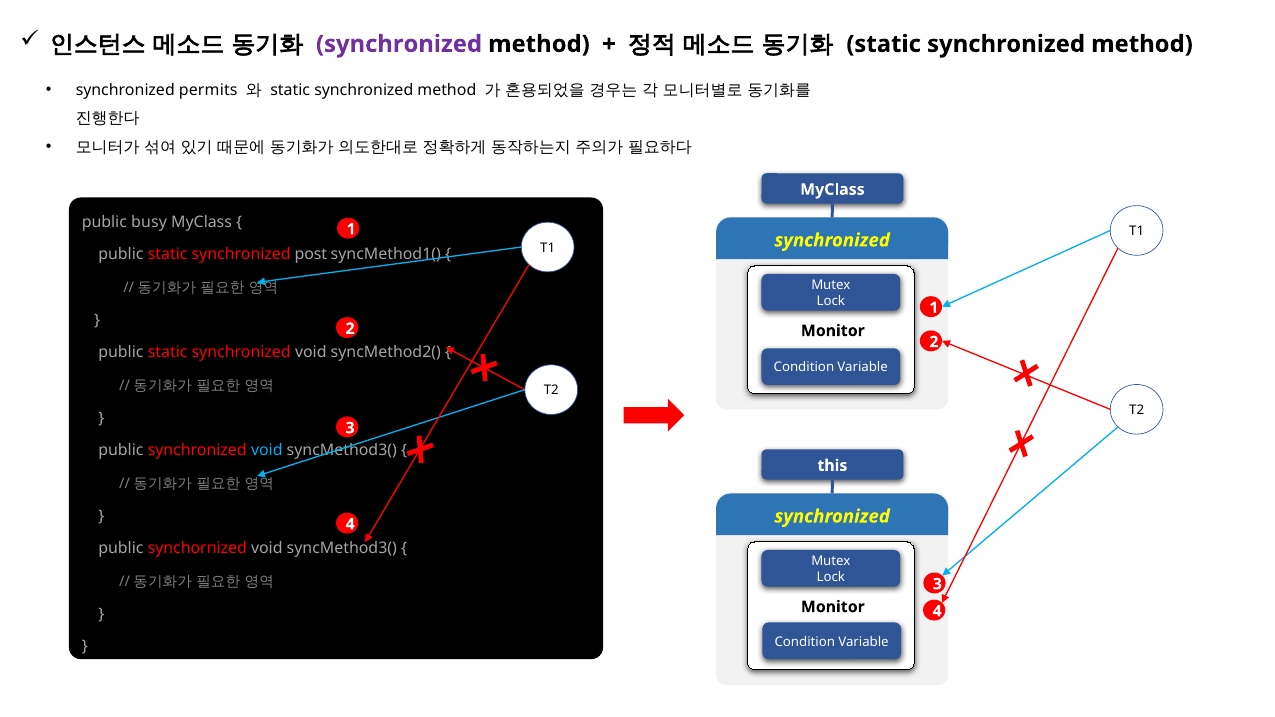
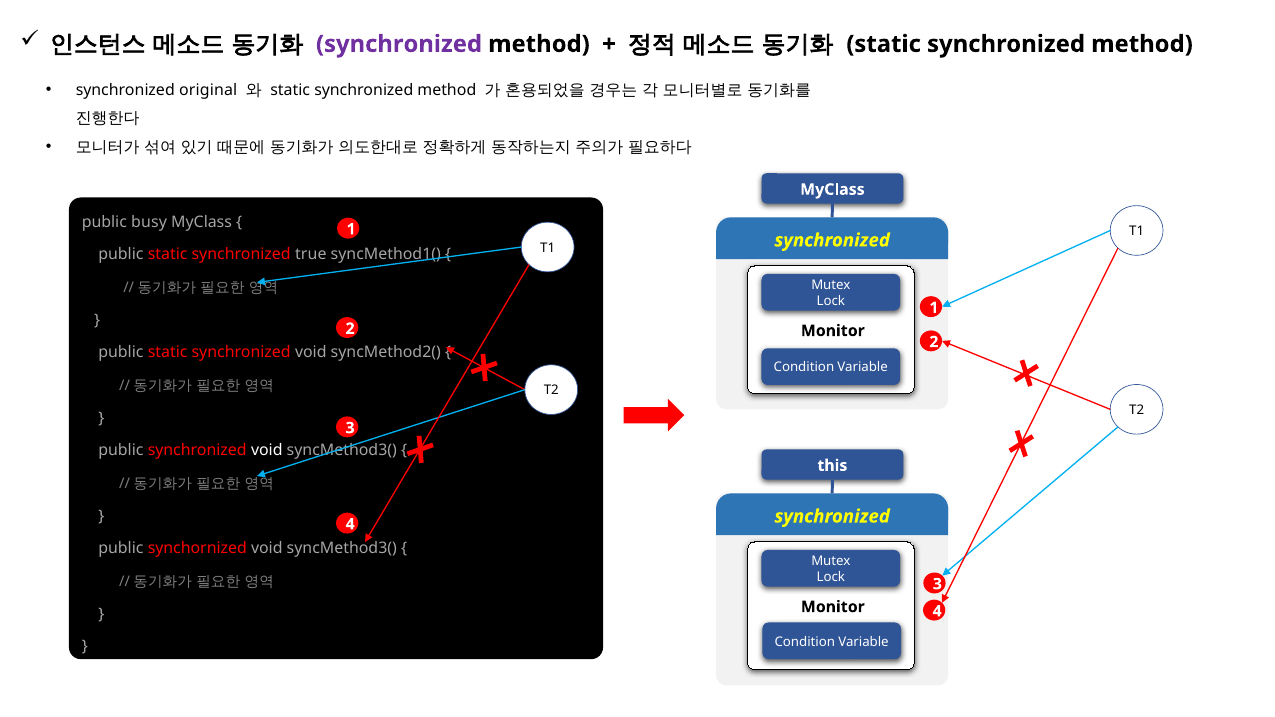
permits: permits -> original
post: post -> true
void at (267, 451) colour: light blue -> white
